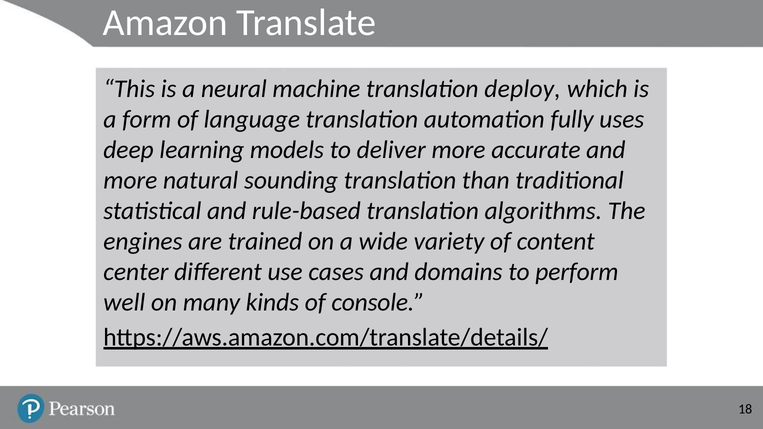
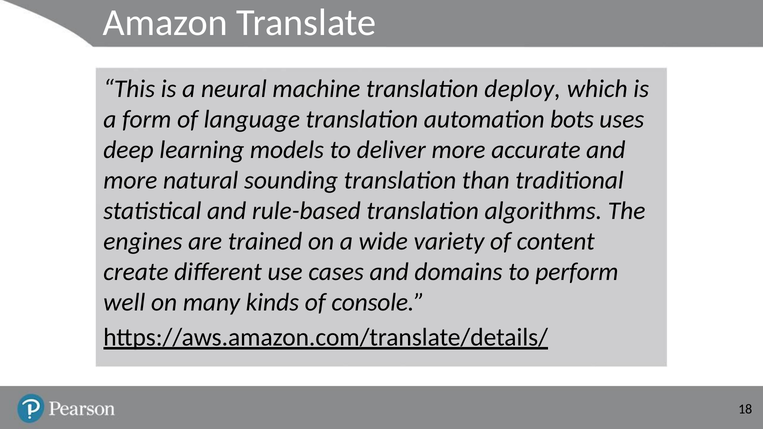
fully: fully -> bots
center: center -> create
